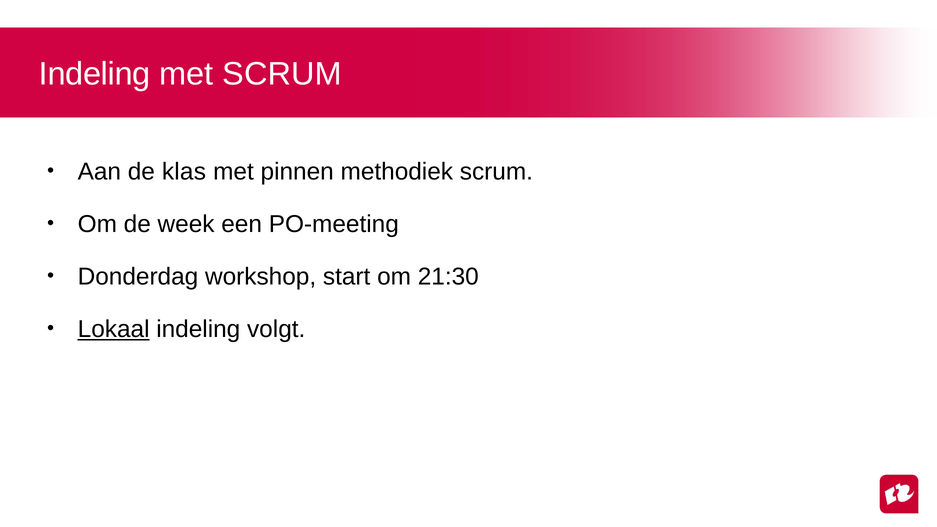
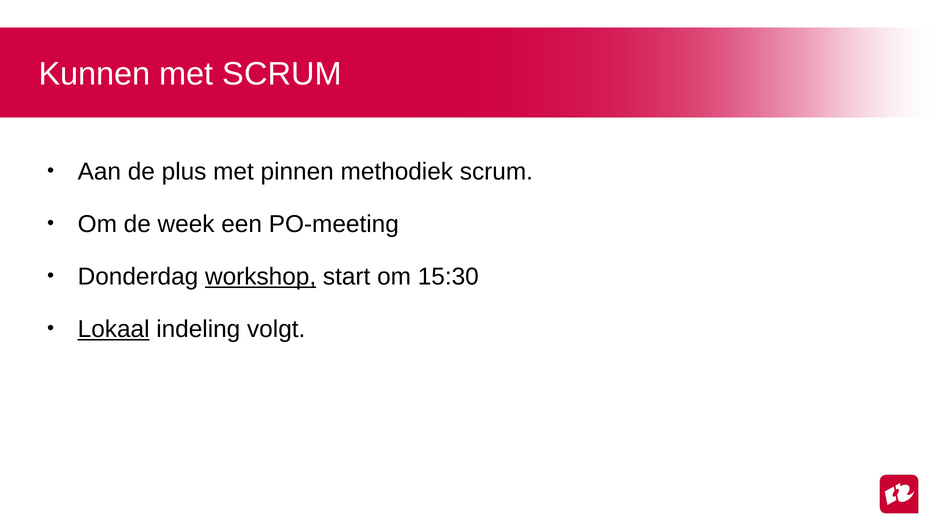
Indeling at (95, 74): Indeling -> Kunnen
klas: klas -> plus
workshop underline: none -> present
21:30: 21:30 -> 15:30
